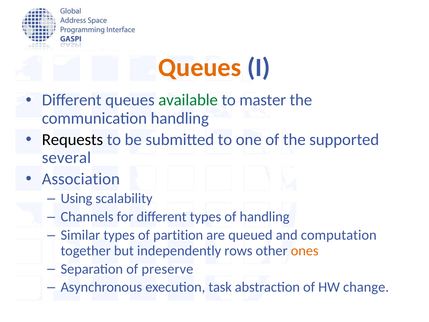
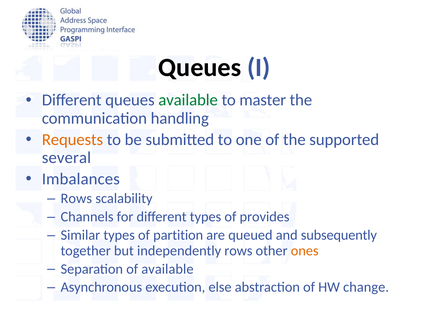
Queues at (200, 68) colour: orange -> black
Requests colour: black -> orange
Association: Association -> Imbalances
Using at (76, 198): Using -> Rows
of handling: handling -> provides
computation: computation -> subsequently
of preserve: preserve -> available
task: task -> else
